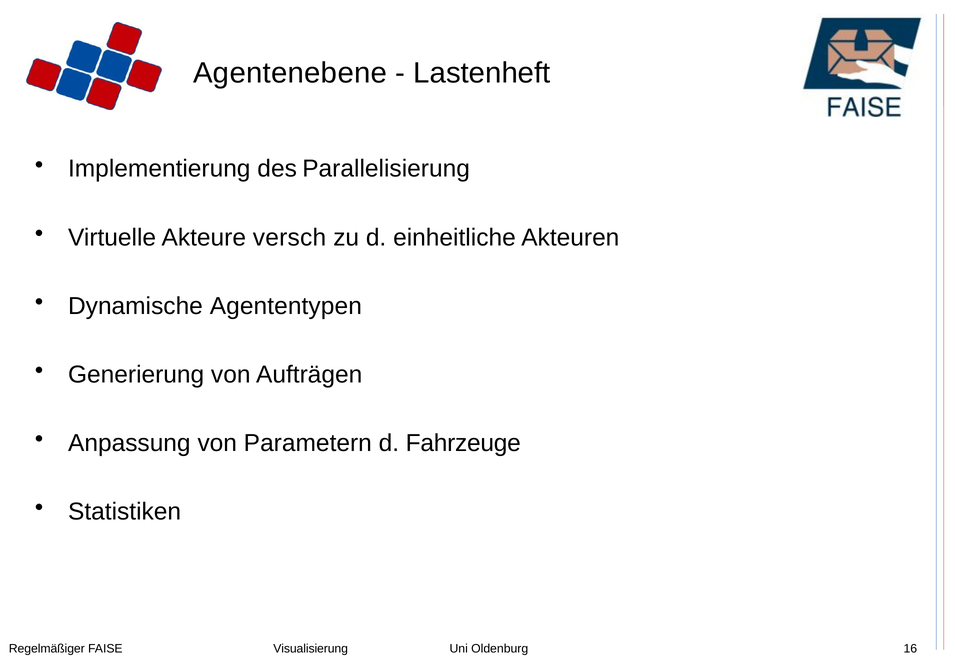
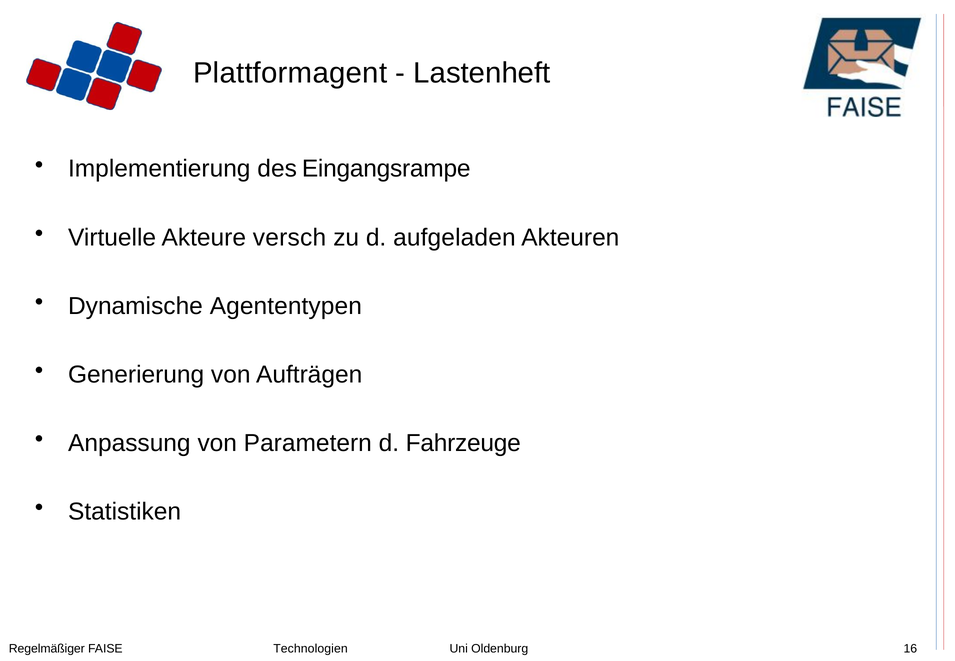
Agentenebene: Agentenebene -> Plattformagent
Parallelisierung: Parallelisierung -> Eingangsrampe
einheitliche: einheitliche -> aufgeladen
Visualisierung: Visualisierung -> Technologien
